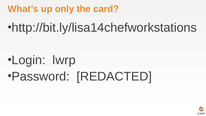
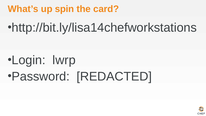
only: only -> spin
